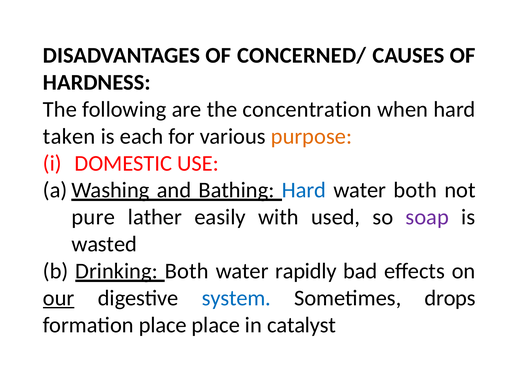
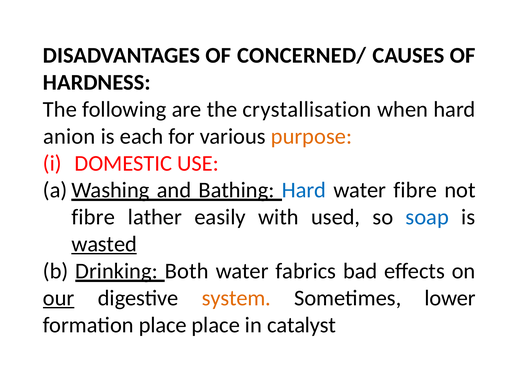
concentration: concentration -> crystallisation
taken: taken -> anion
water both: both -> fibre
pure at (93, 217): pure -> fibre
soap colour: purple -> blue
wasted underline: none -> present
rapidly: rapidly -> fabrics
system colour: blue -> orange
drops: drops -> lower
